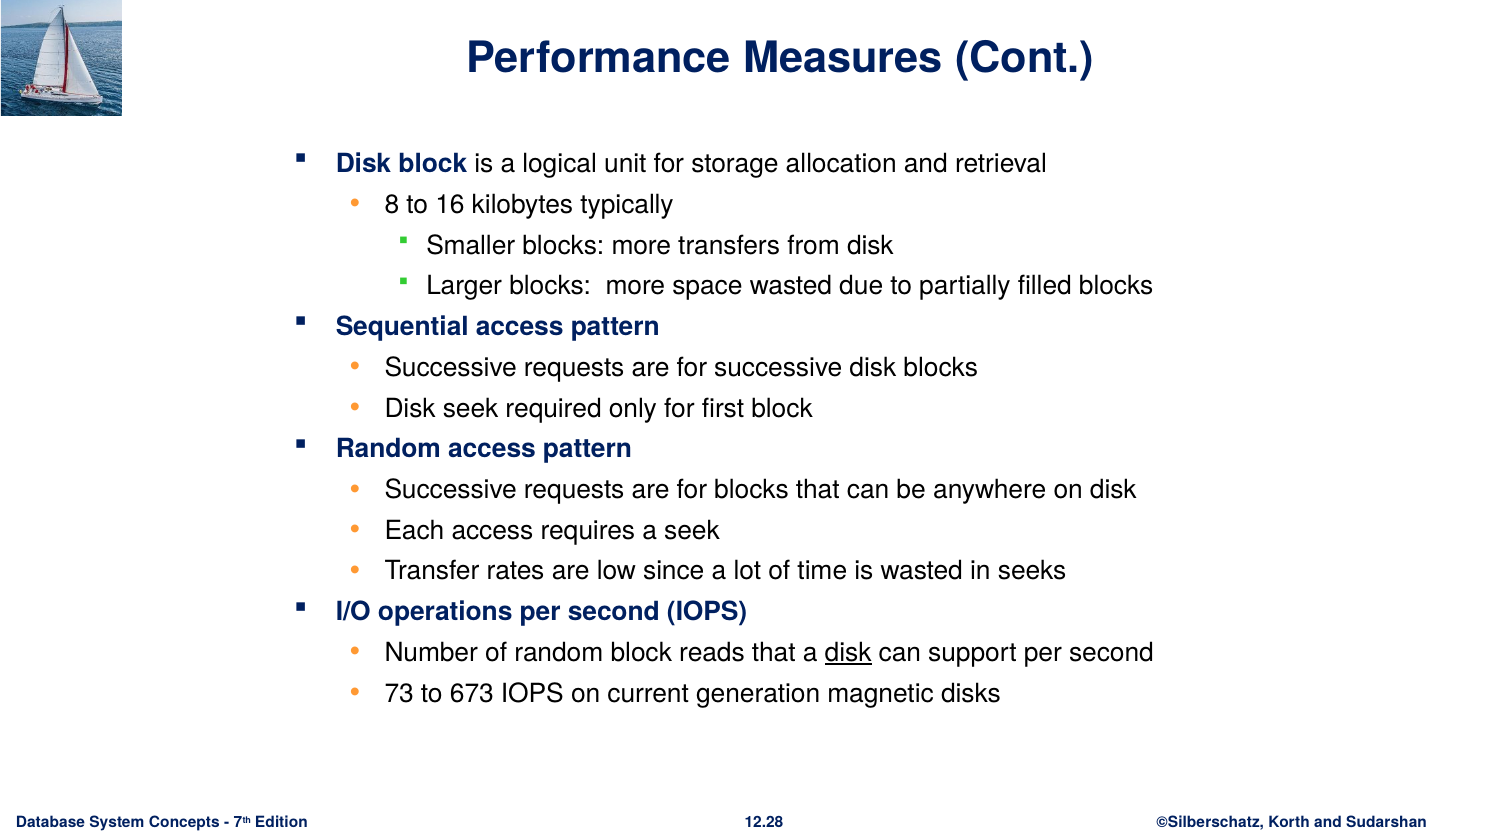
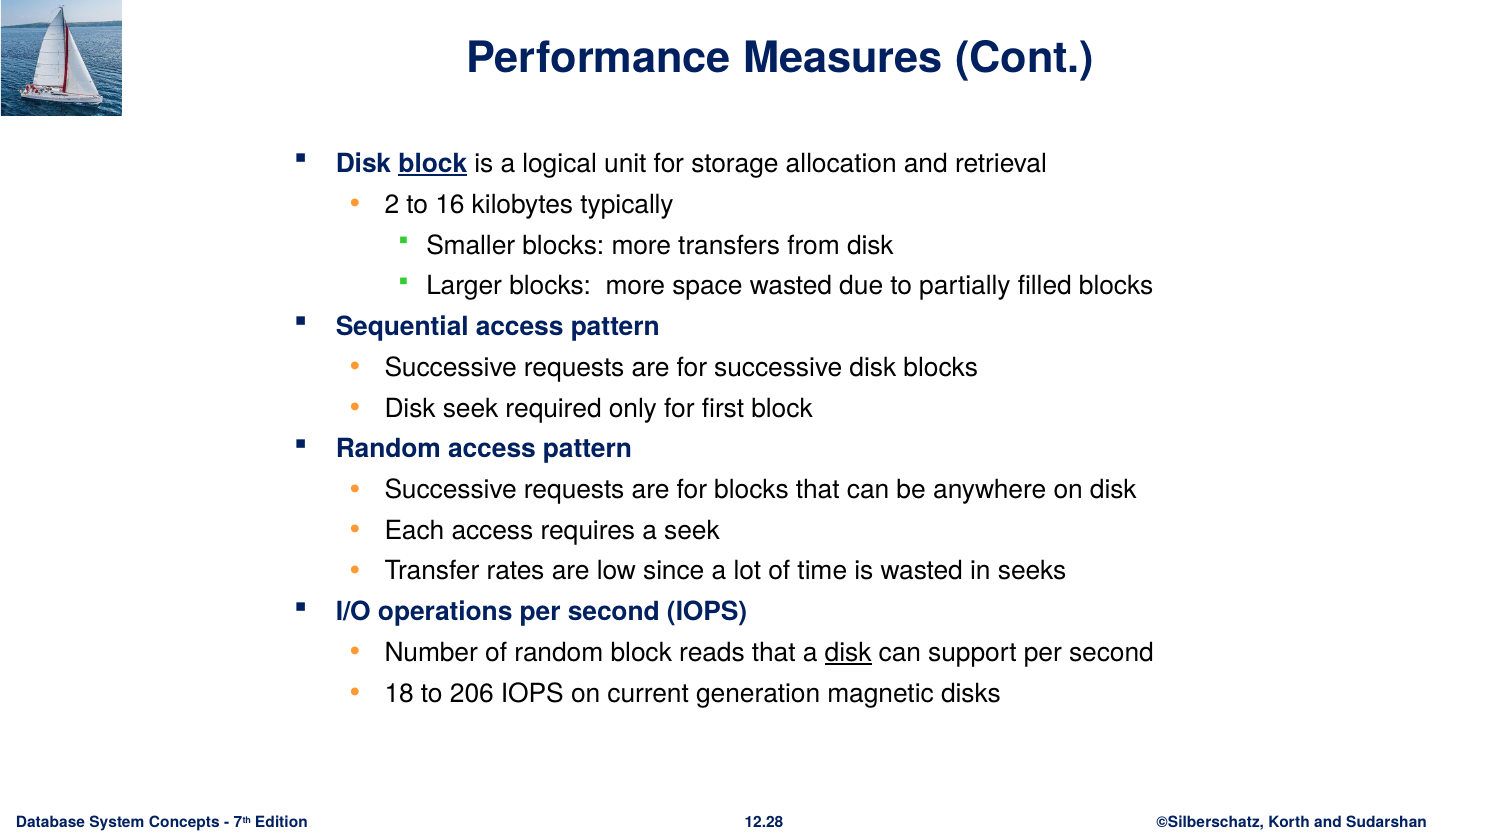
block at (433, 164) underline: none -> present
8: 8 -> 2
73: 73 -> 18
673: 673 -> 206
